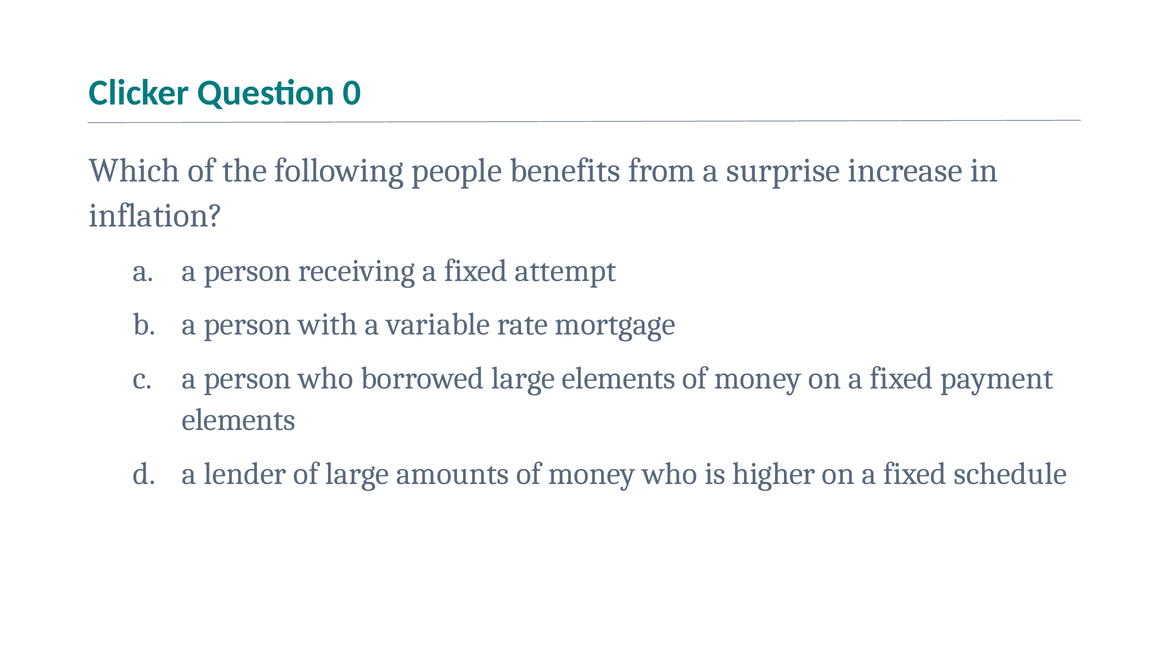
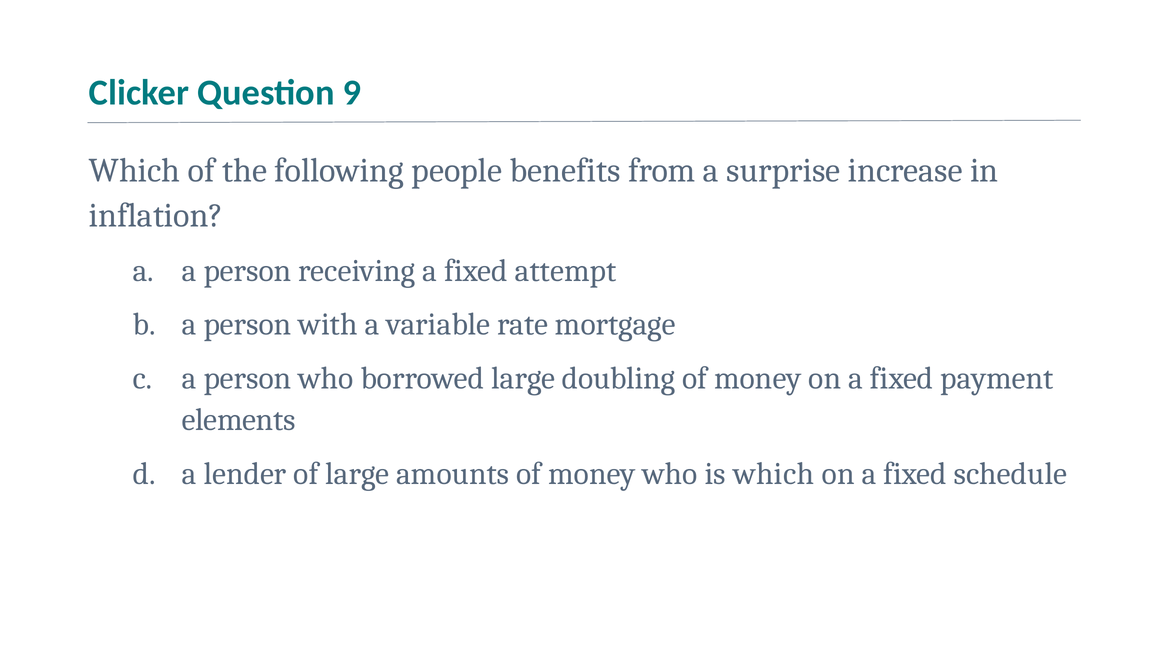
0: 0 -> 9
large elements: elements -> doubling
is higher: higher -> which
